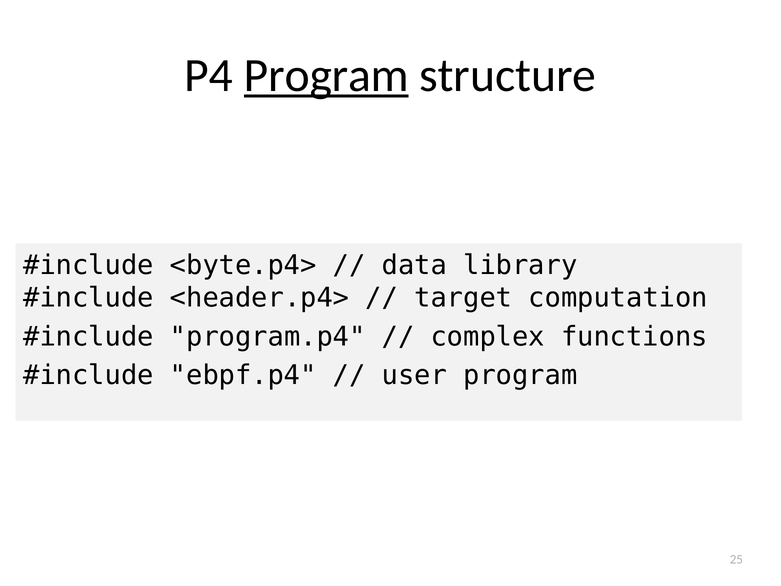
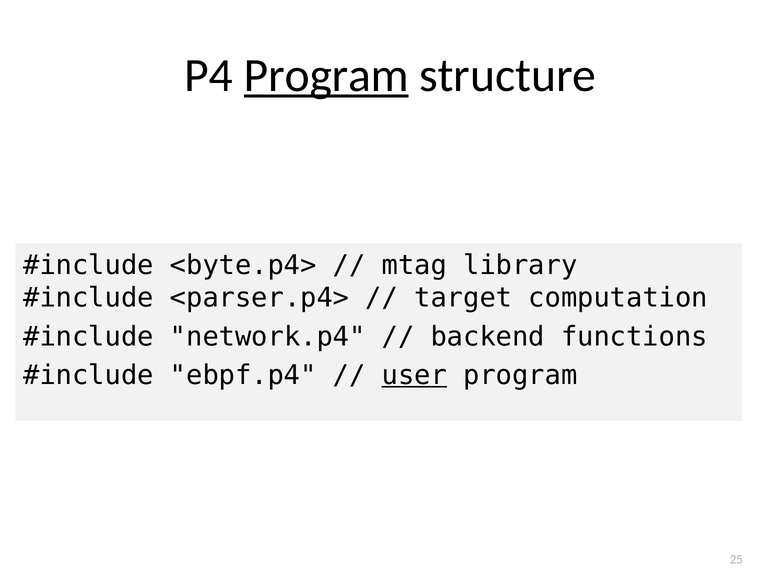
data: data -> mtag
<header.p4>: <header.p4> -> <parser.p4>
program.p4: program.p4 -> network.p4
complex: complex -> backend
user underline: none -> present
